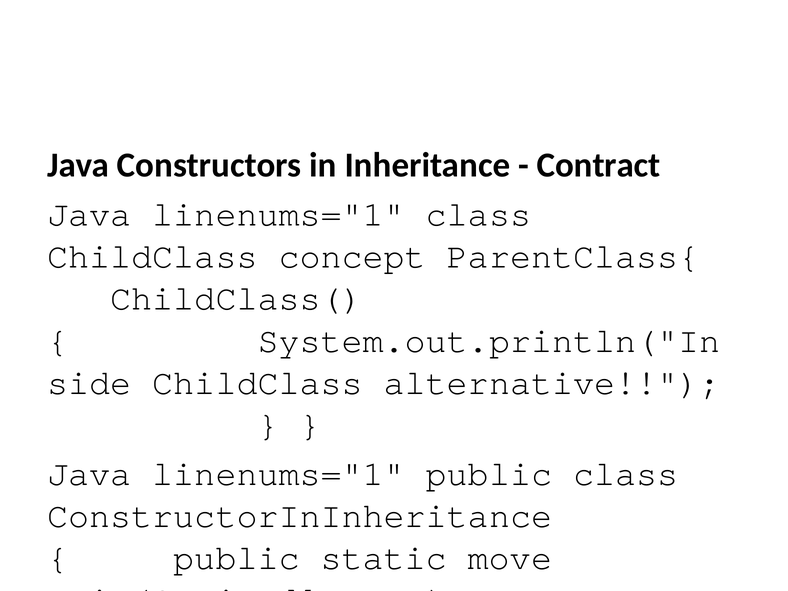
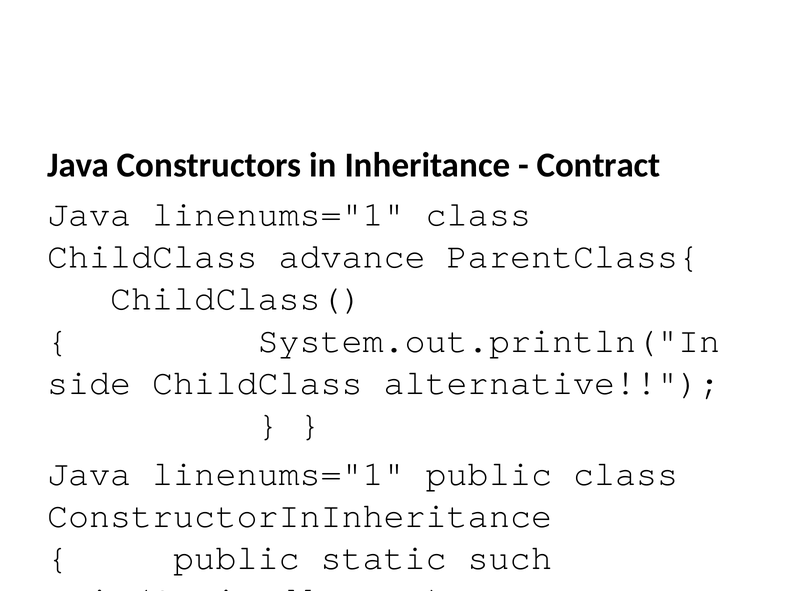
concept: concept -> advance
move: move -> such
